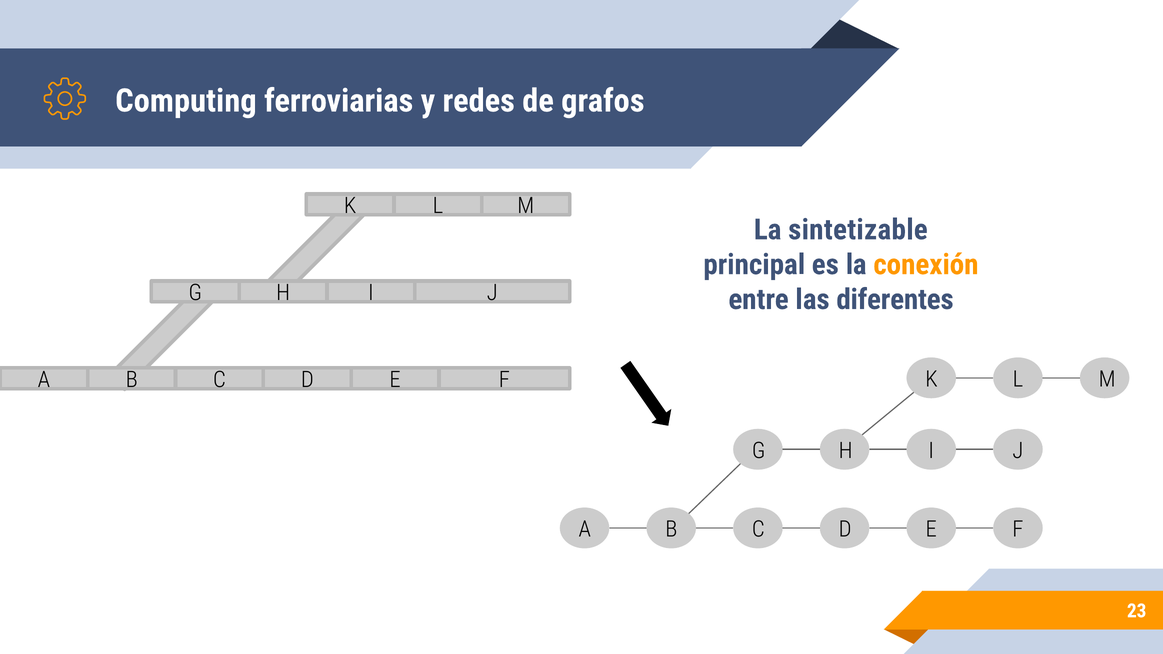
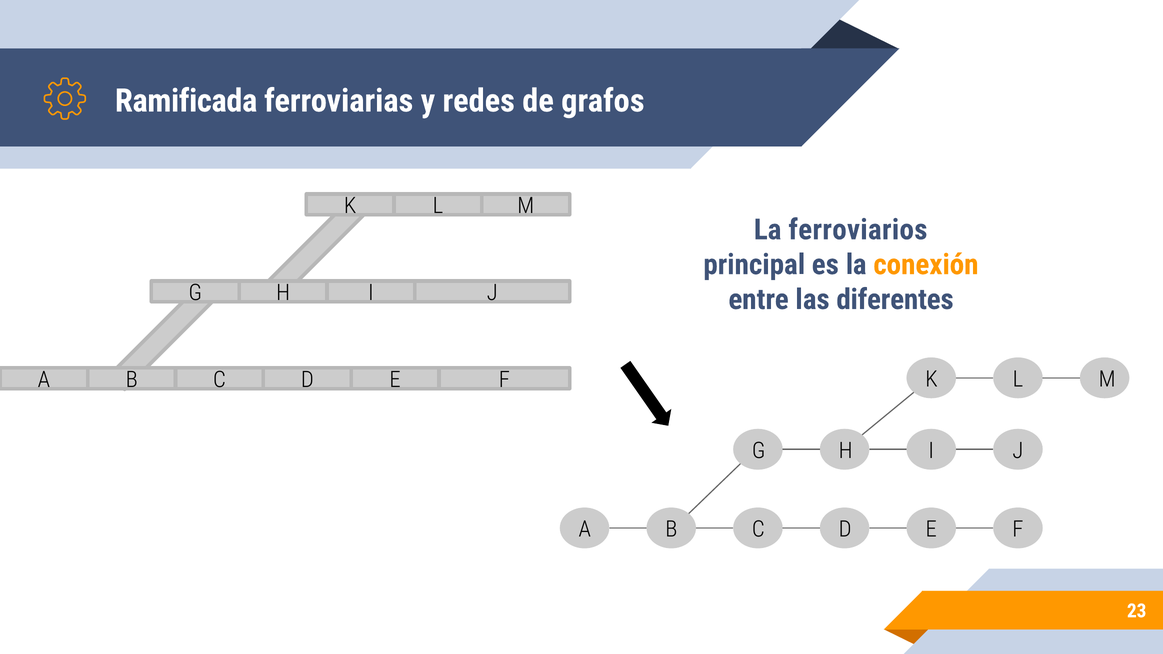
Computing: Computing -> Ramificada
sintetizable: sintetizable -> ferroviarios
